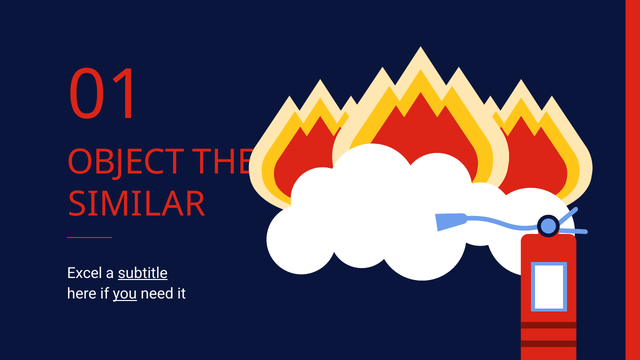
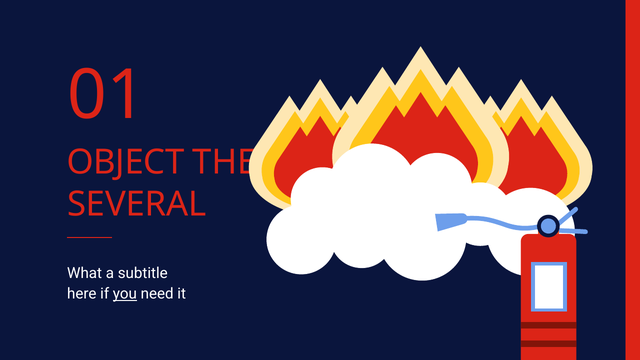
SIMILAR: SIMILAR -> SEVERAL
Excel: Excel -> What
subtitle underline: present -> none
